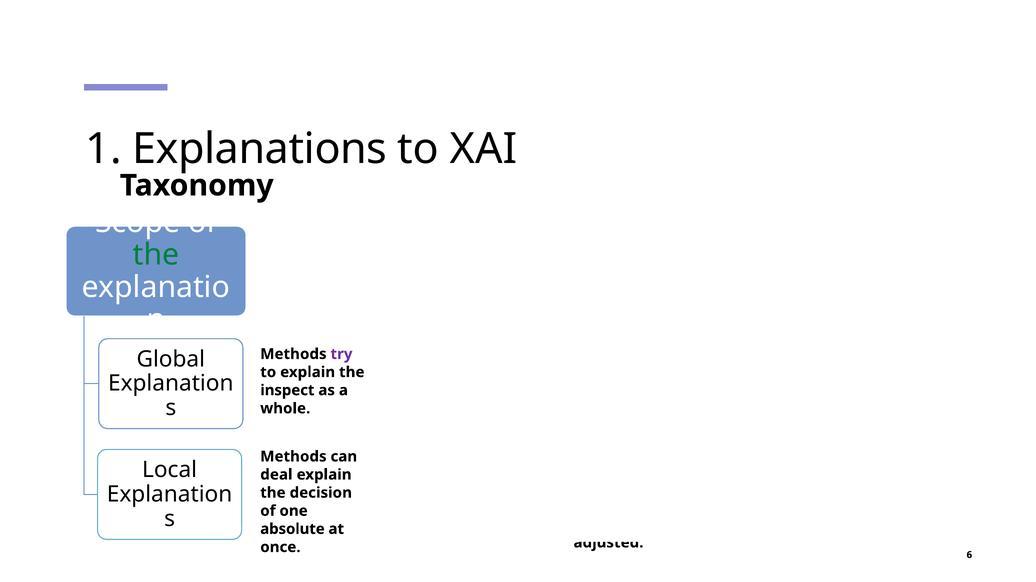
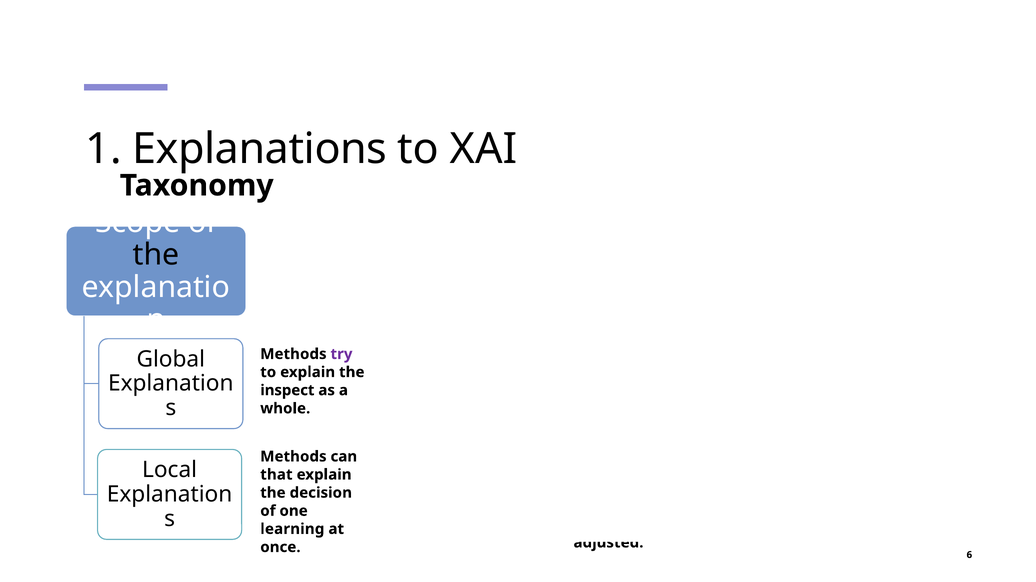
the at (156, 255) colour: green -> black
deal at (276, 475): deal -> that
absolute: absolute -> learning
